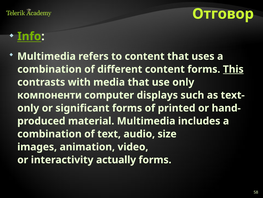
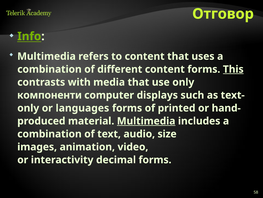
significant: significant -> languages
Multimedia at (146, 121) underline: none -> present
actually: actually -> decimal
